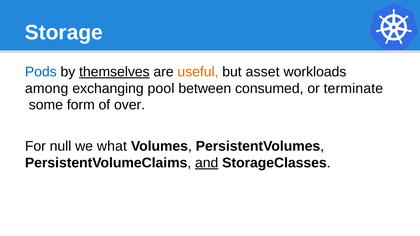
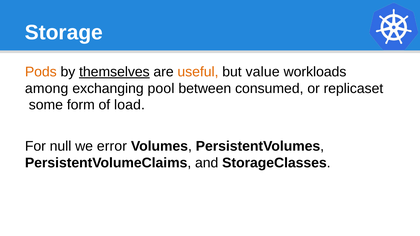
Pods colour: blue -> orange
asset: asset -> value
terminate: terminate -> replicaset
over: over -> load
what: what -> error
and underline: present -> none
